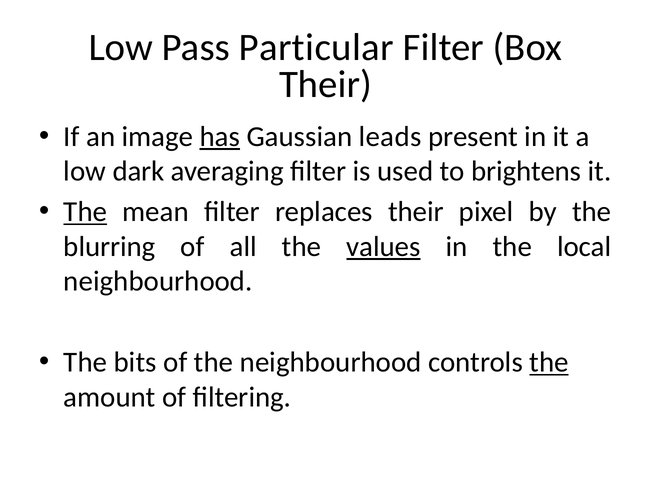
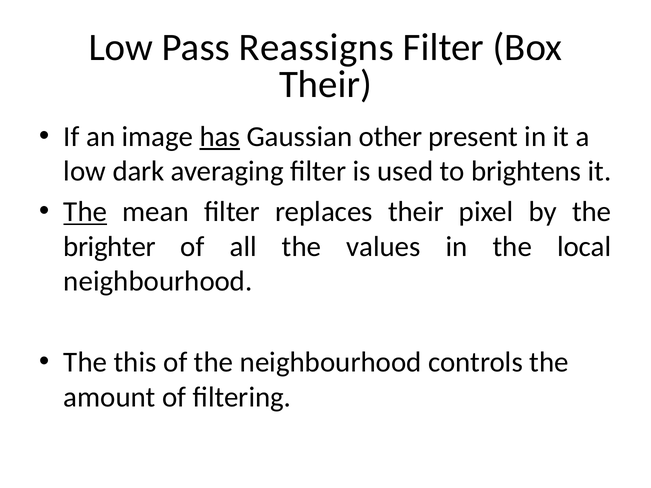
Particular: Particular -> Reassigns
leads: leads -> other
blurring: blurring -> brighter
values underline: present -> none
bits: bits -> this
the at (549, 362) underline: present -> none
